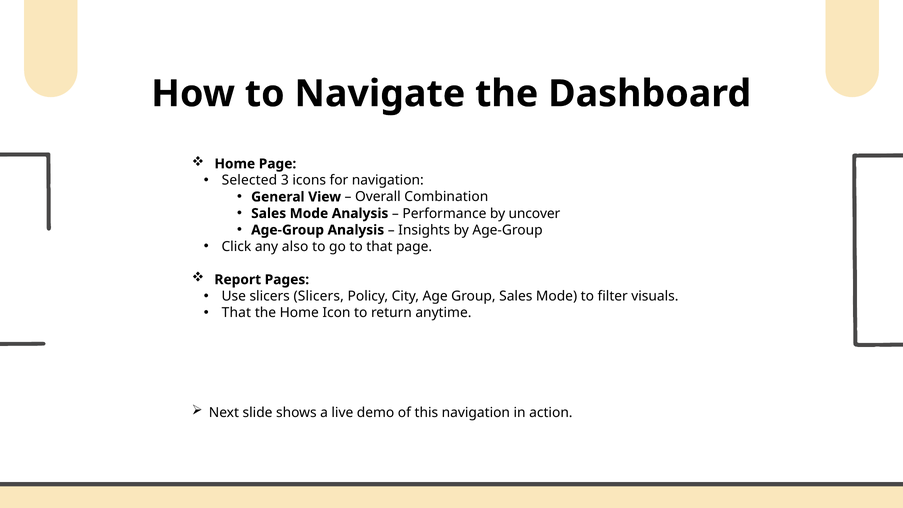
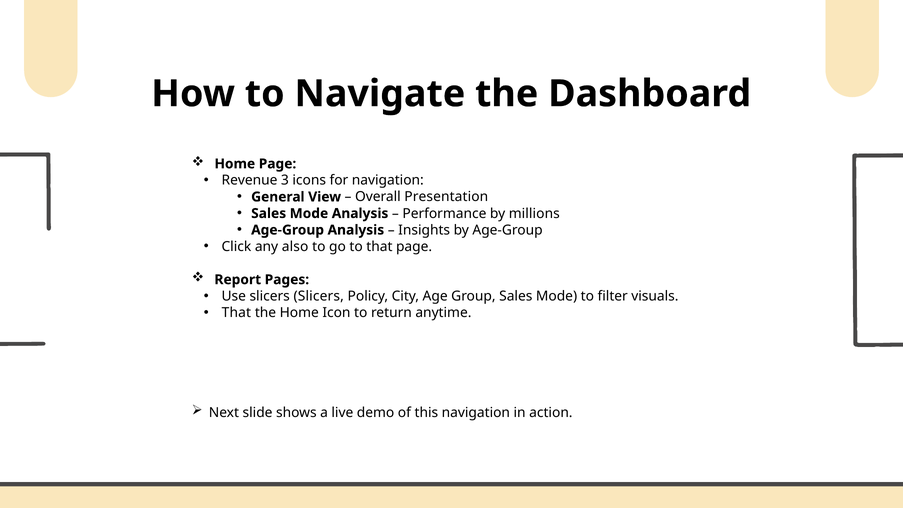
Selected: Selected -> Revenue
Combination: Combination -> Presentation
uncover: uncover -> millions
